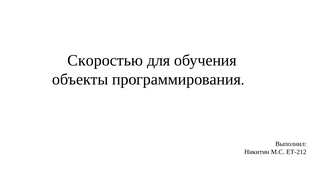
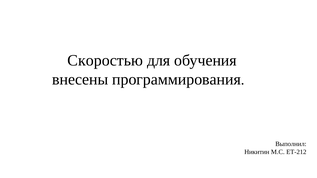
объекты: объекты -> внесены
